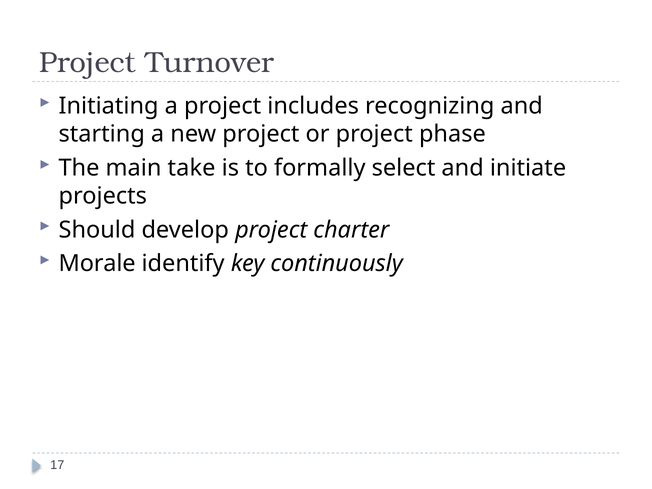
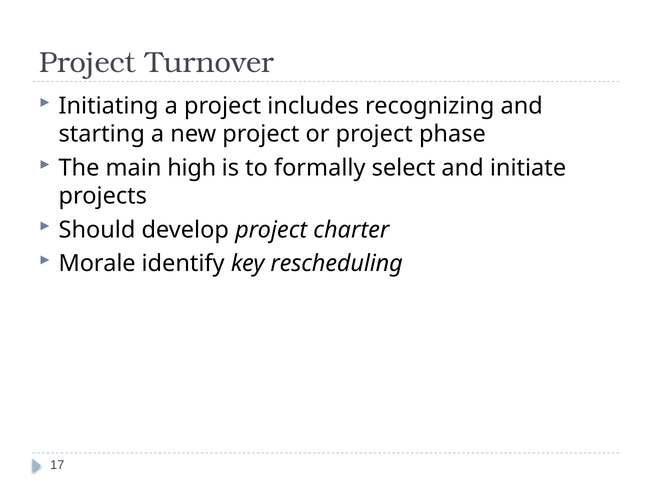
take: take -> high
continuously: continuously -> rescheduling
